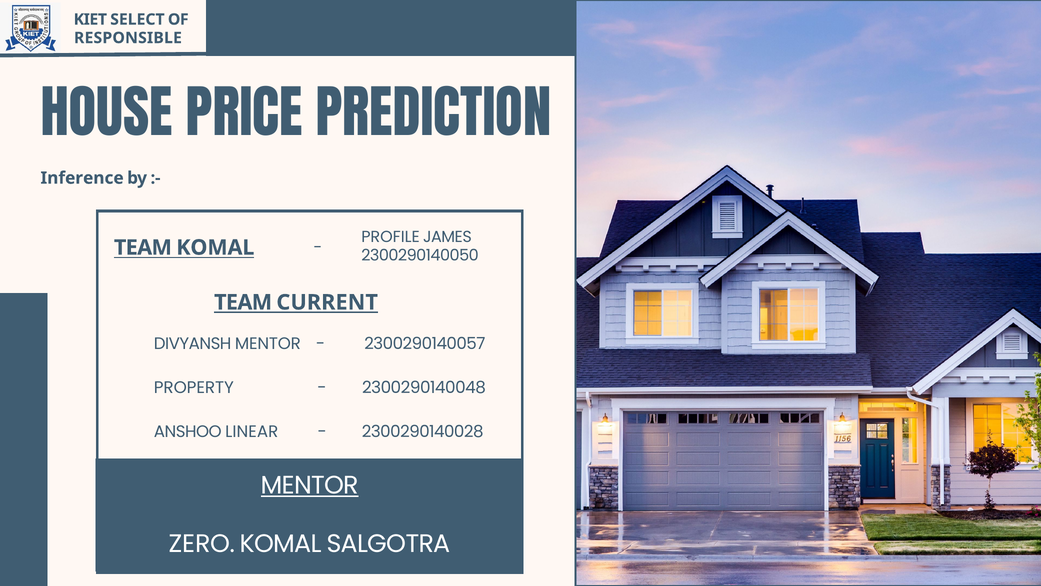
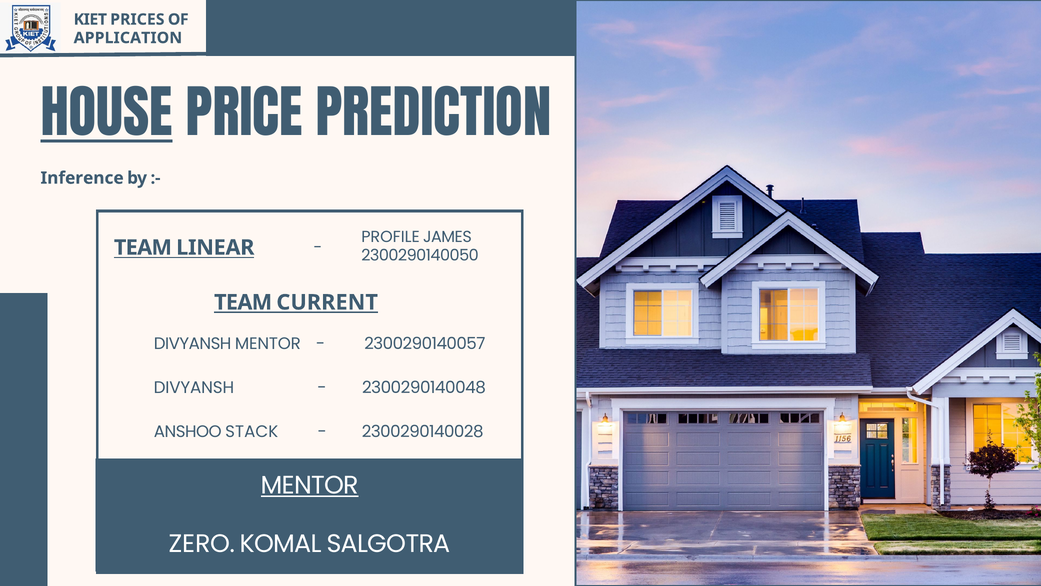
SELECT: SELECT -> PRICES
RESPONSIBLE: RESPONSIBLE -> APPLICATION
HOUSE underline: none -> present
TEAM KOMAL: KOMAL -> LINEAR
PROPERTY at (194, 387): PROPERTY -> DIVYANSH
LINEAR: LINEAR -> STACK
